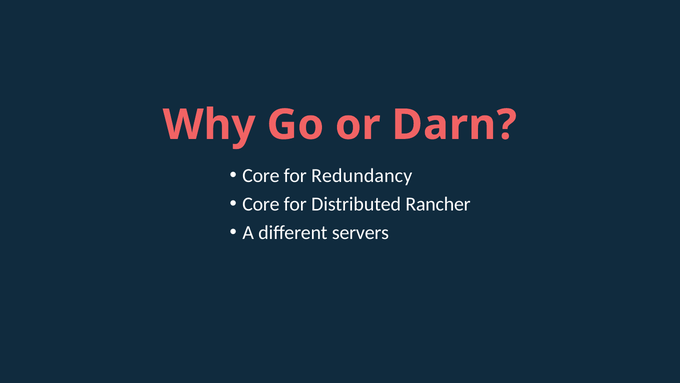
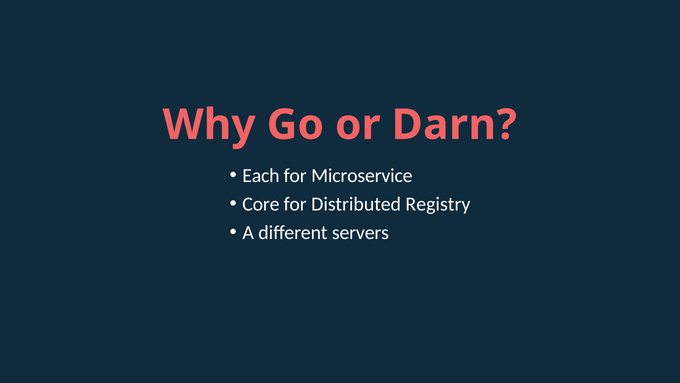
Core at (261, 175): Core -> Each
Redundancy: Redundancy -> Microservice
Rancher: Rancher -> Registry
